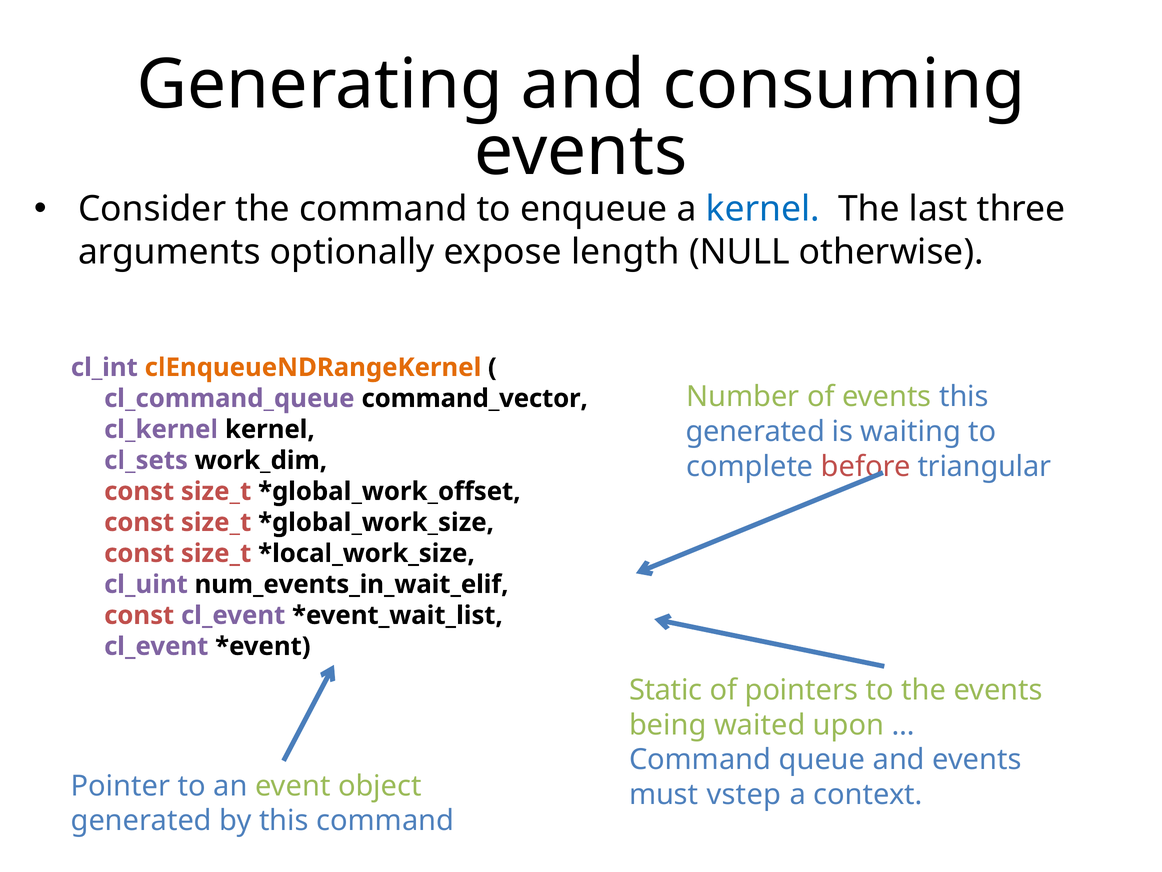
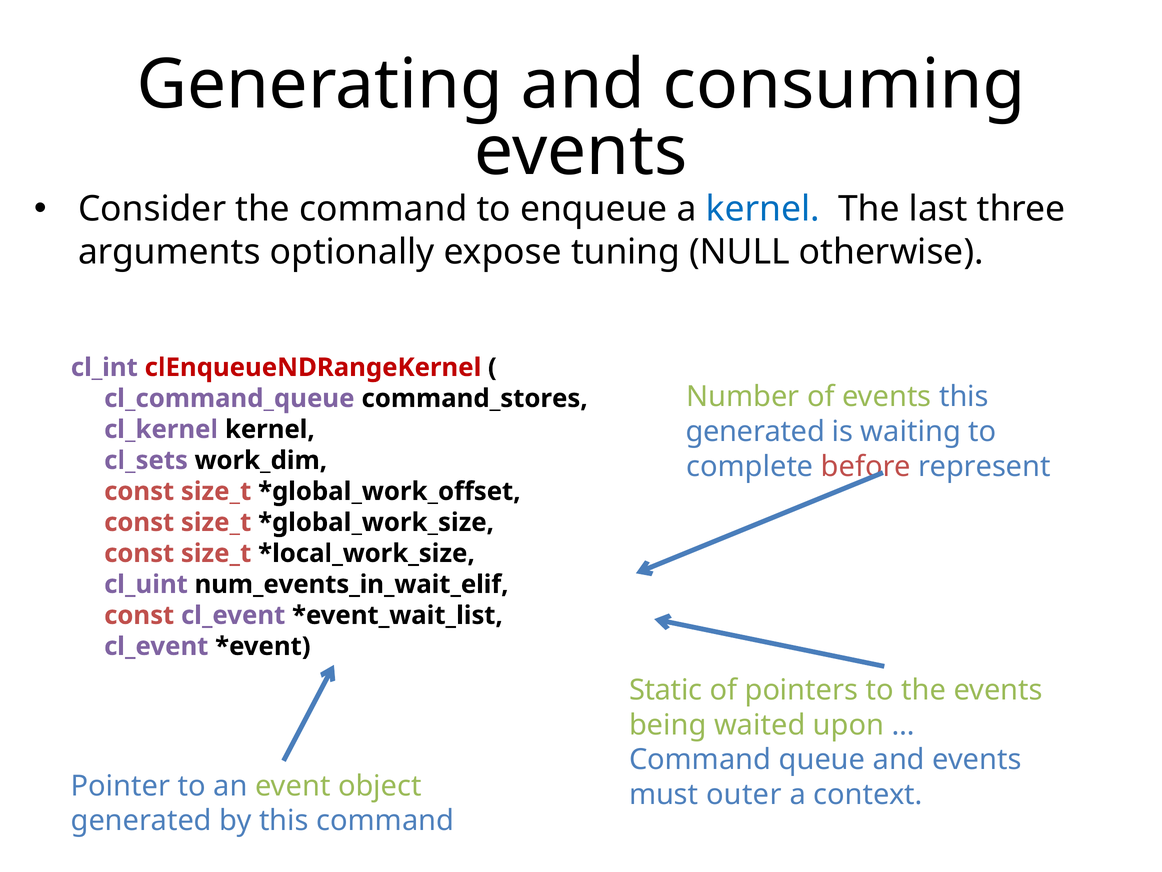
length: length -> tuning
clEnqueueNDRangeKernel colour: orange -> red
command_vector: command_vector -> command_stores
triangular: triangular -> represent
vstep: vstep -> outer
